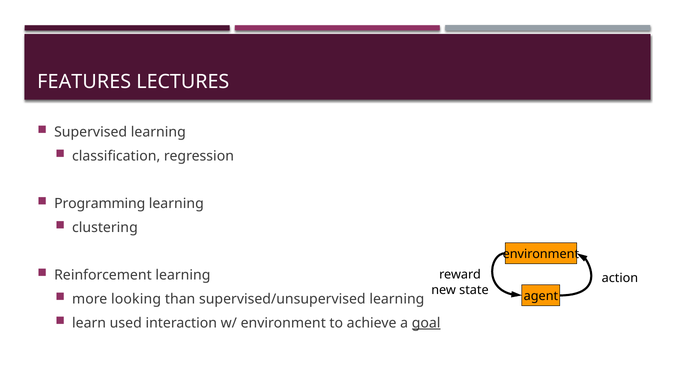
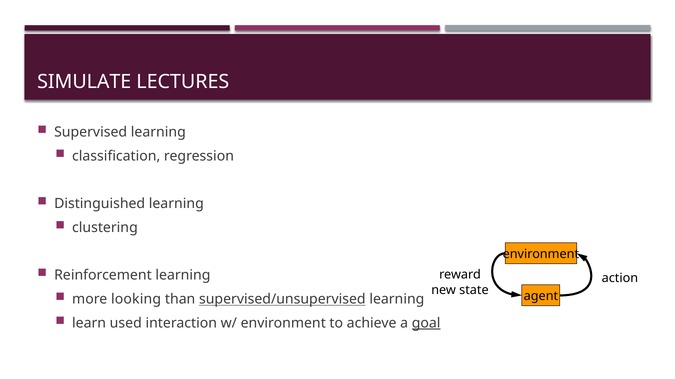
FEATURES: FEATURES -> SIMULATE
Programming: Programming -> Distinguished
supervised/unsupervised underline: none -> present
